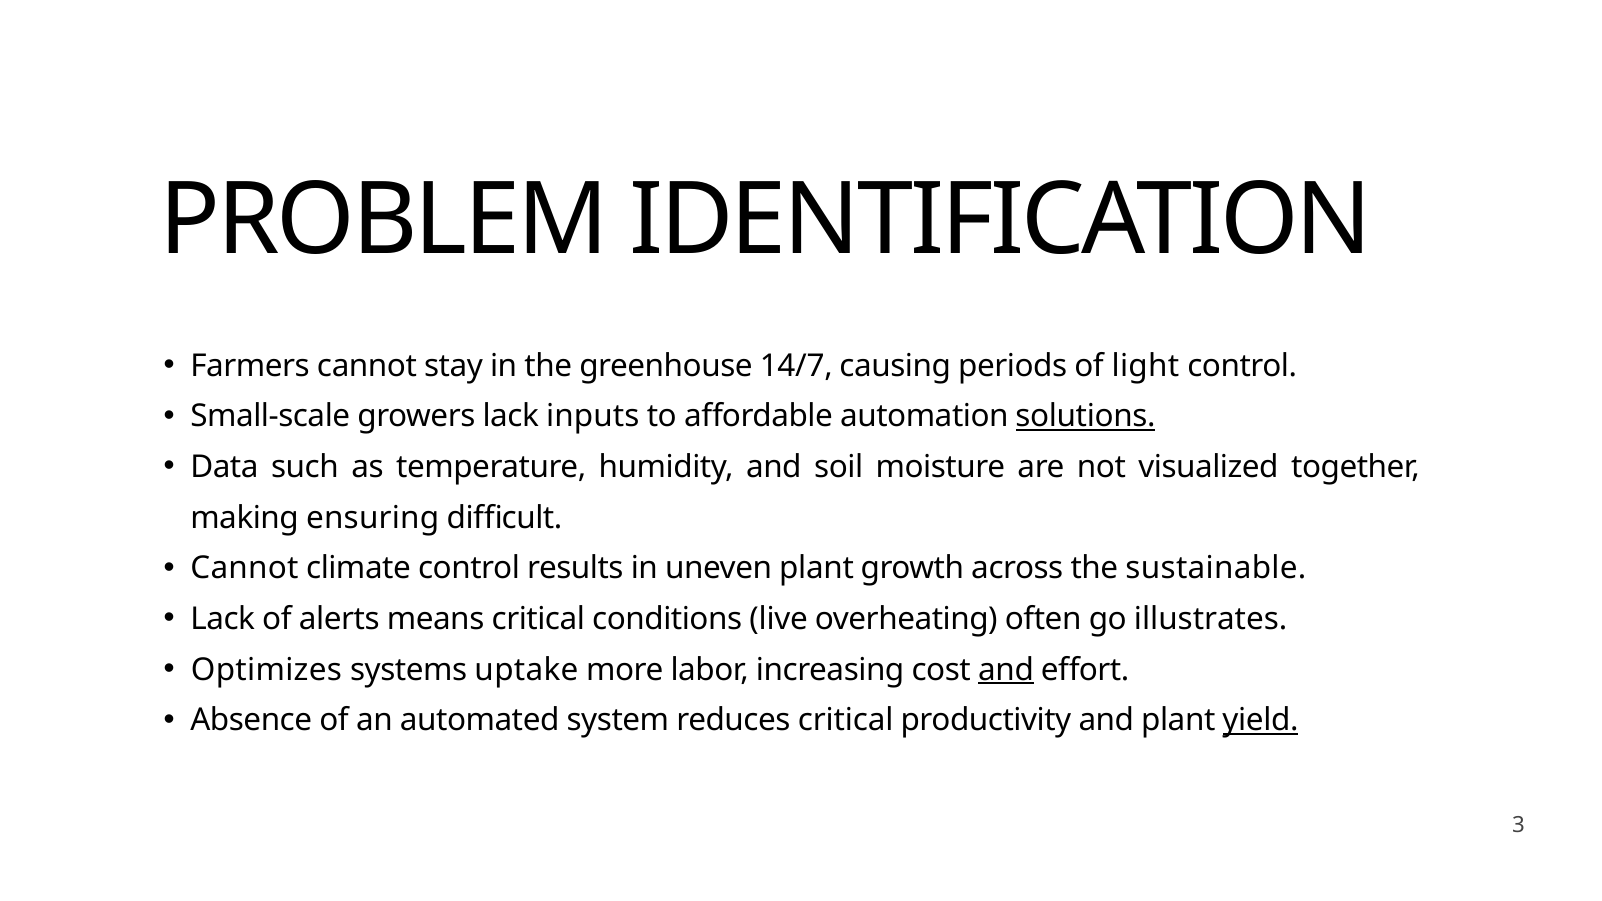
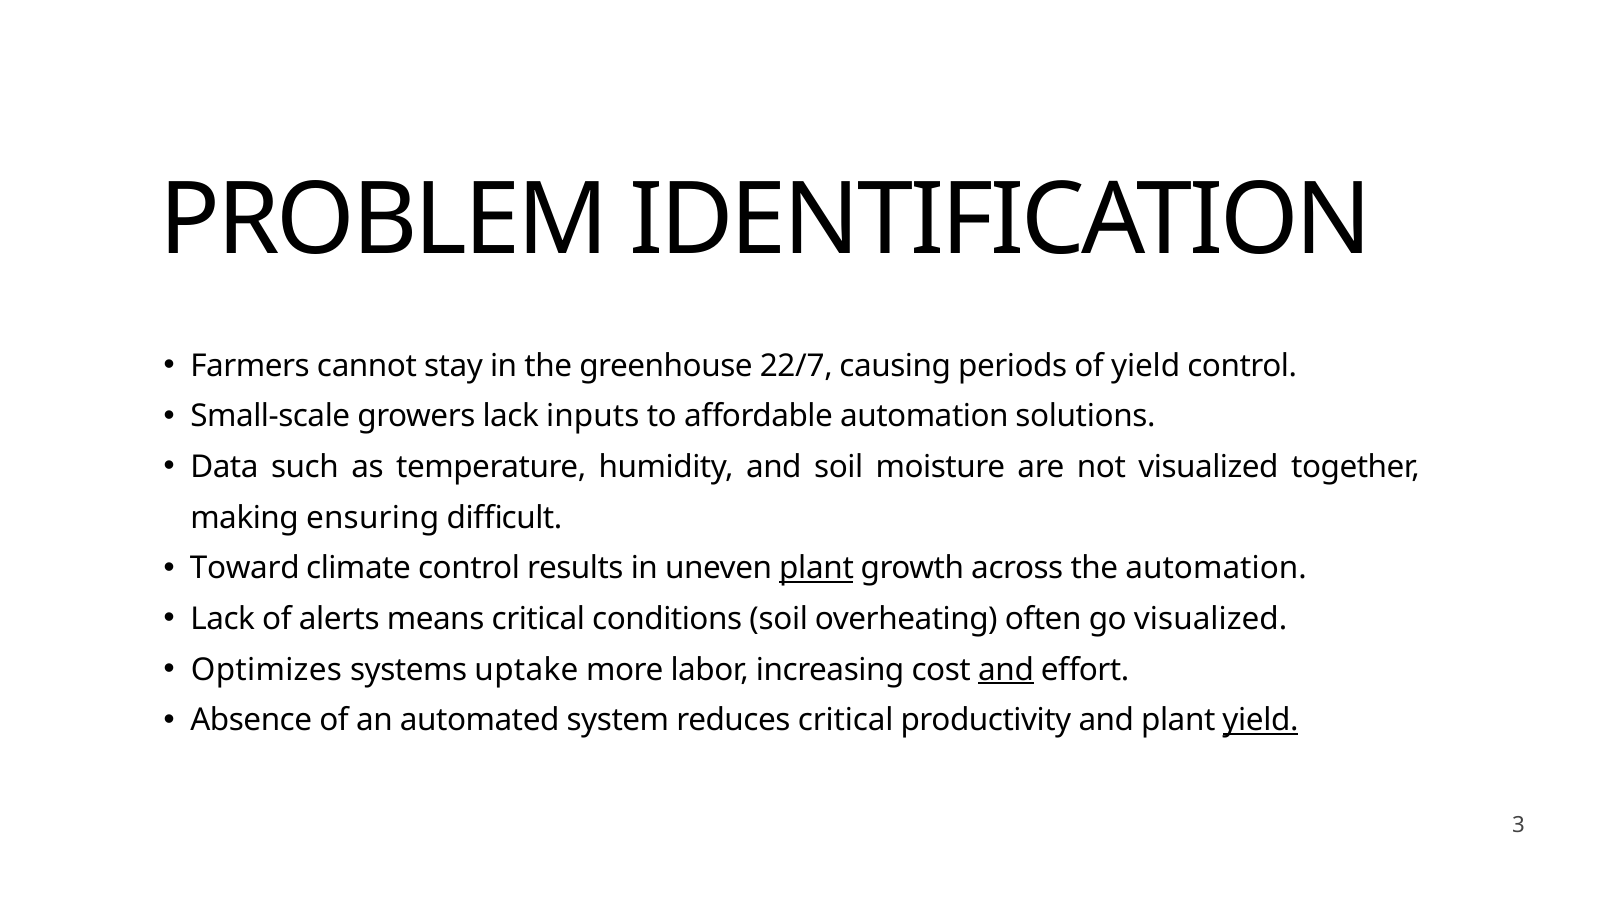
14/7: 14/7 -> 22/7
of light: light -> yield
solutions underline: present -> none
Cannot at (244, 568): Cannot -> Toward
plant at (817, 568) underline: none -> present
the sustainable: sustainable -> automation
conditions live: live -> soil
go illustrates: illustrates -> visualized
